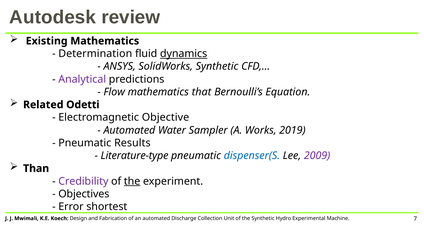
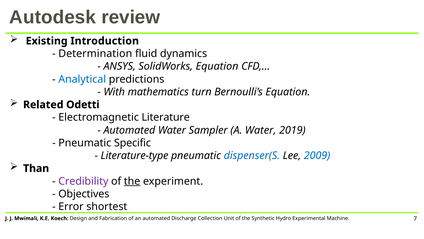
Existing Mathematics: Mathematics -> Introduction
dynamics underline: present -> none
SolidWorks Synthetic: Synthetic -> Equation
Analytical colour: purple -> blue
Flow: Flow -> With
that: that -> turn
Objective: Objective -> Literature
A Works: Works -> Water
Results: Results -> Specific
2009 colour: purple -> blue
